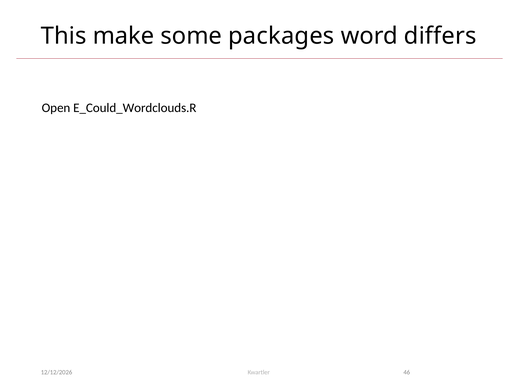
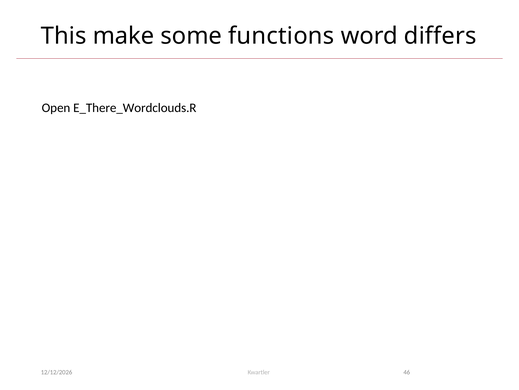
packages: packages -> functions
E_Could_Wordclouds.R: E_Could_Wordclouds.R -> E_There_Wordclouds.R
